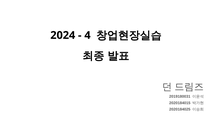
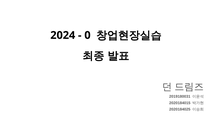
4: 4 -> 0
